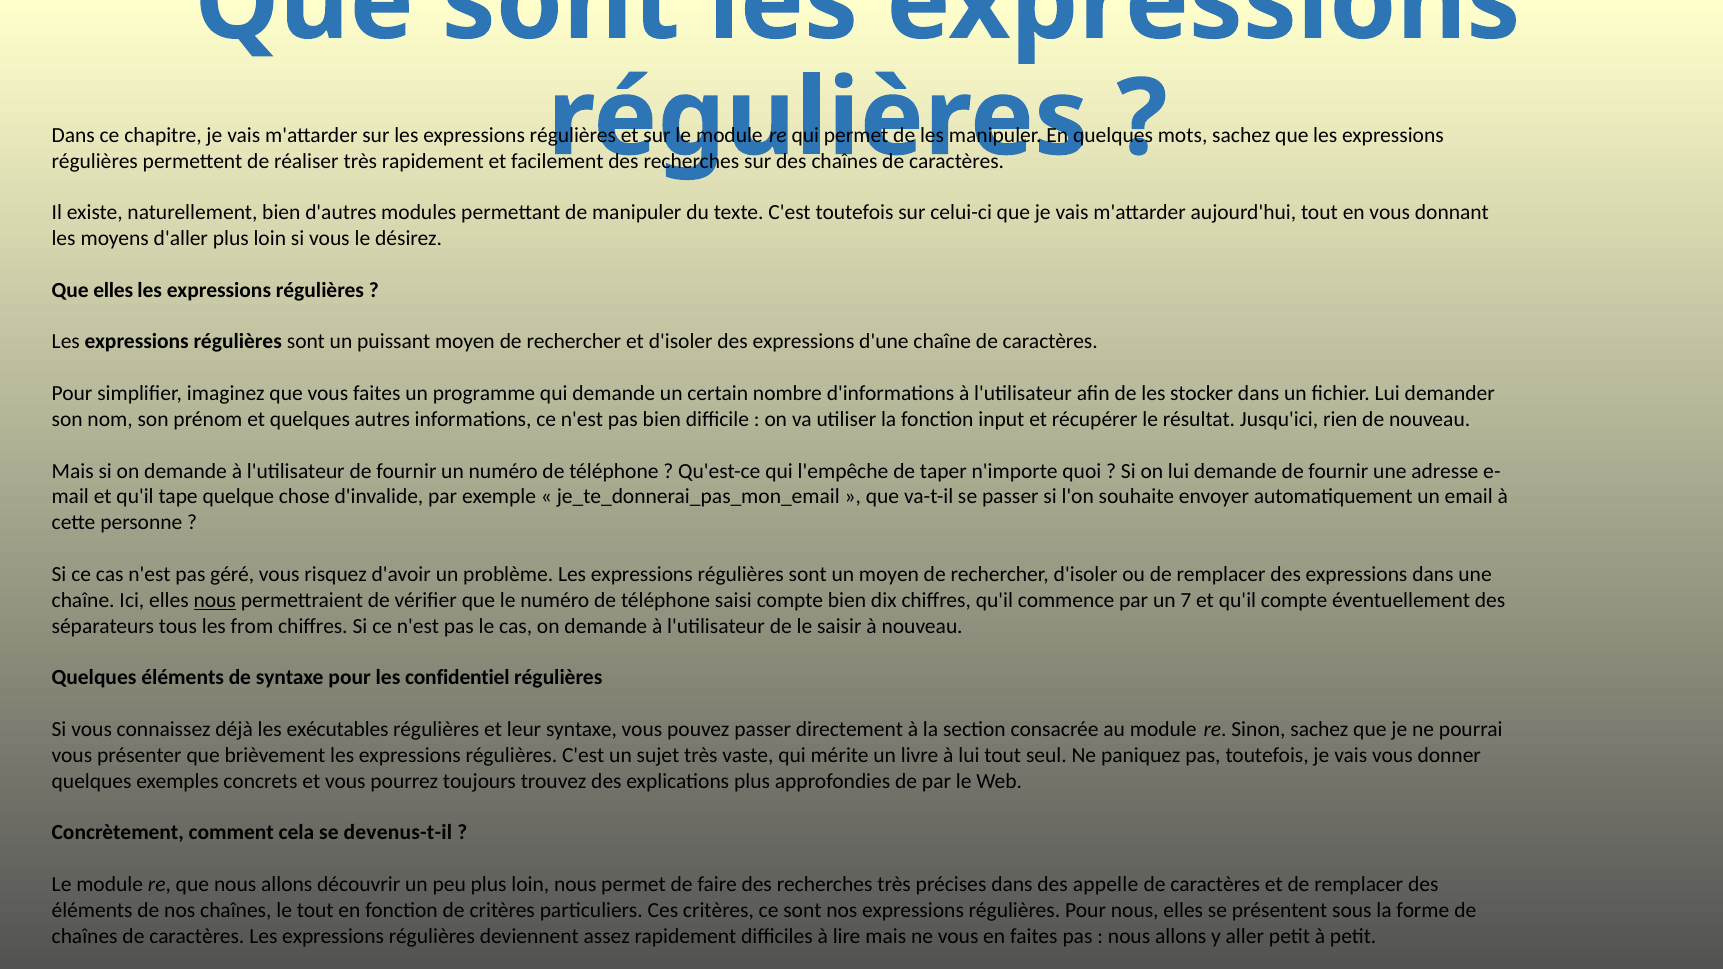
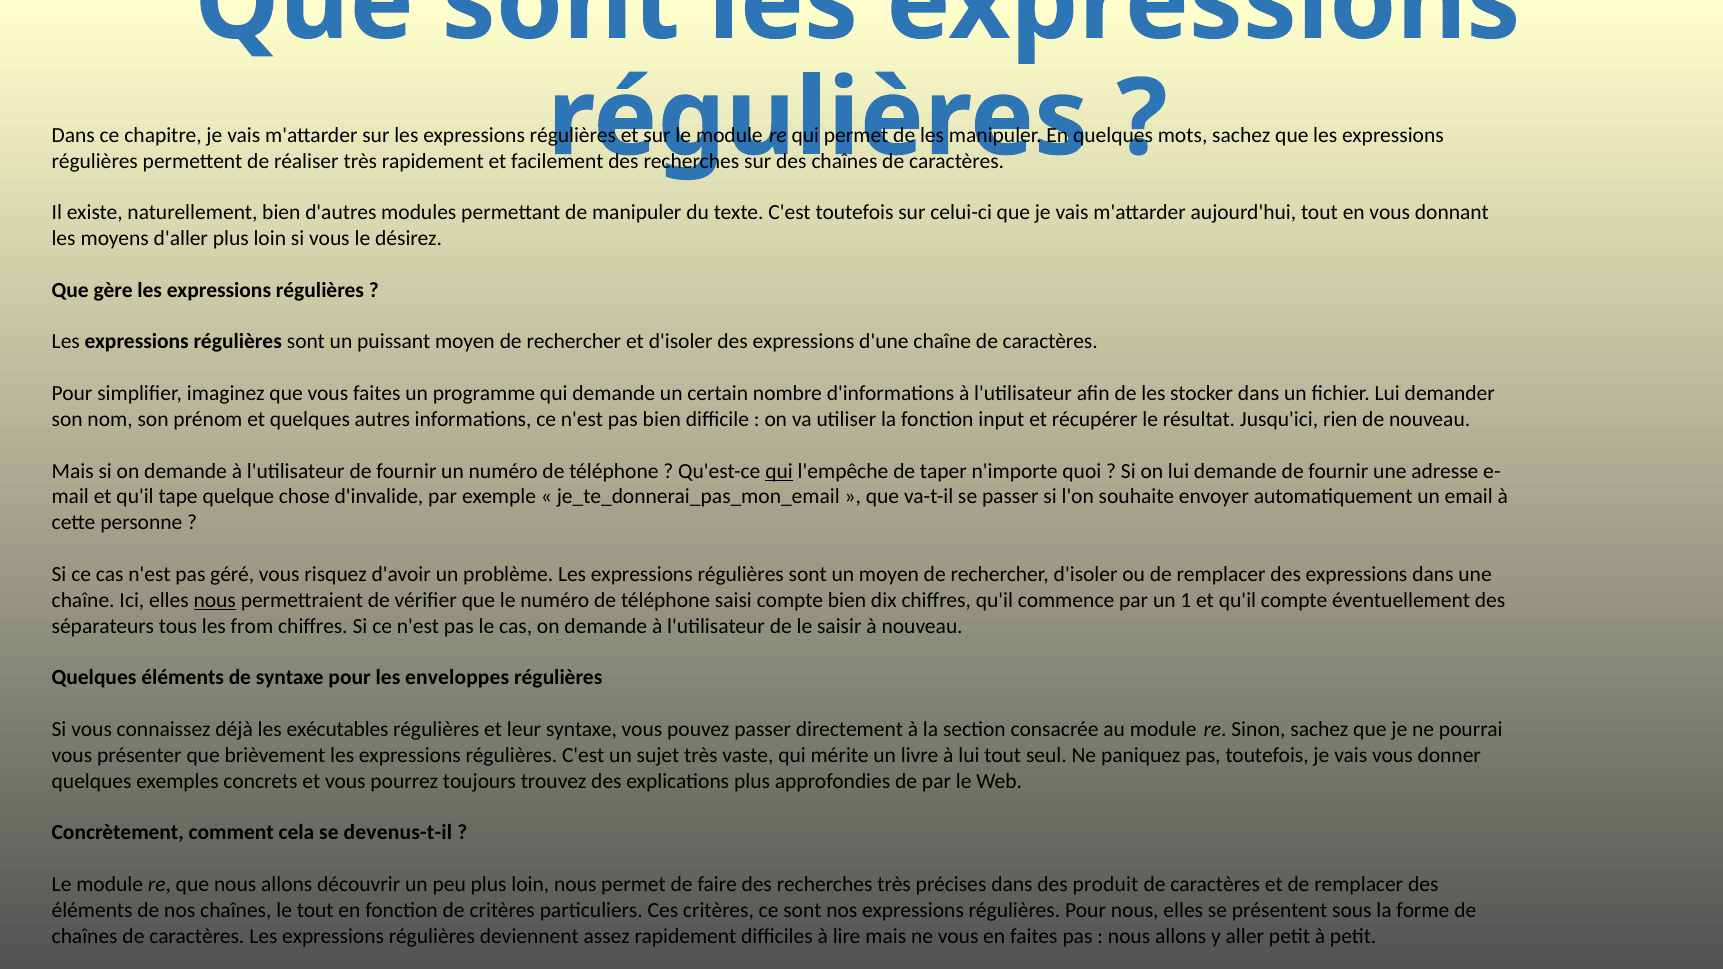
Que elles: elles -> gère
qui at (779, 471) underline: none -> present
7: 7 -> 1
confidentiel: confidentiel -> enveloppes
appelle: appelle -> produit
